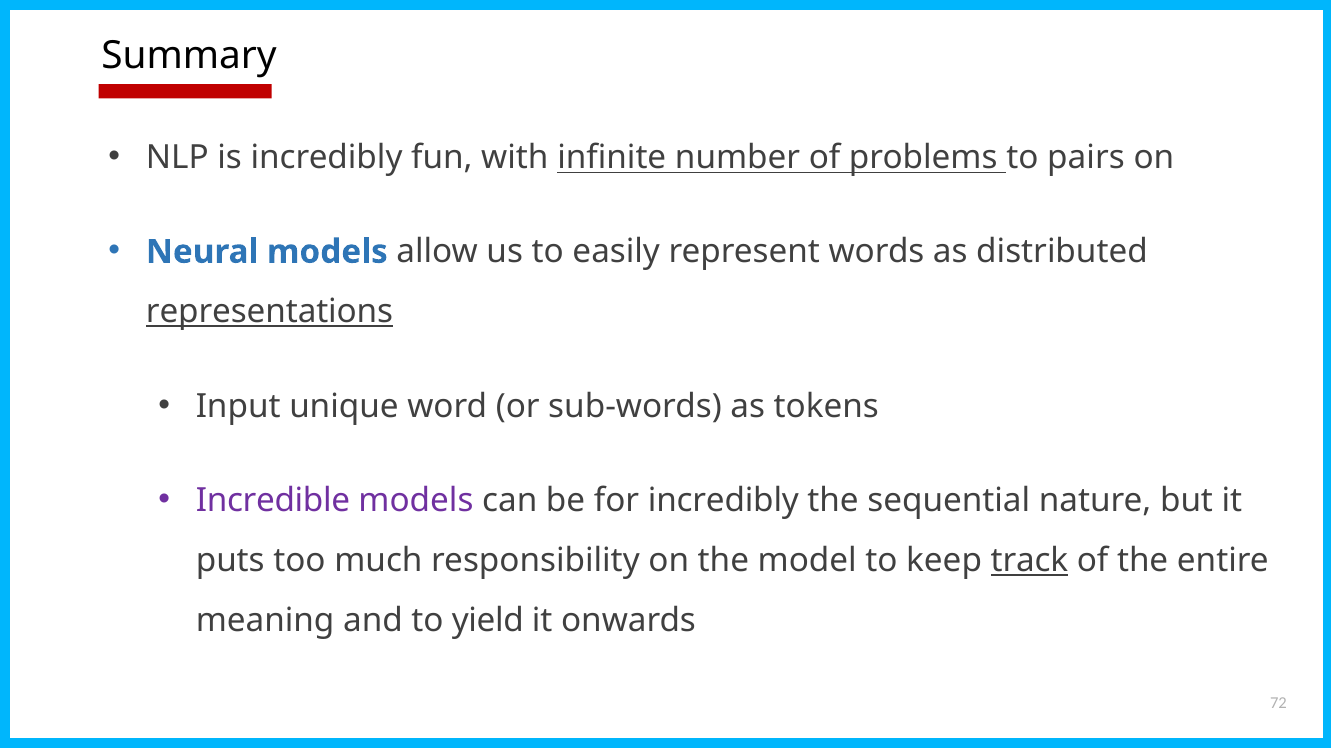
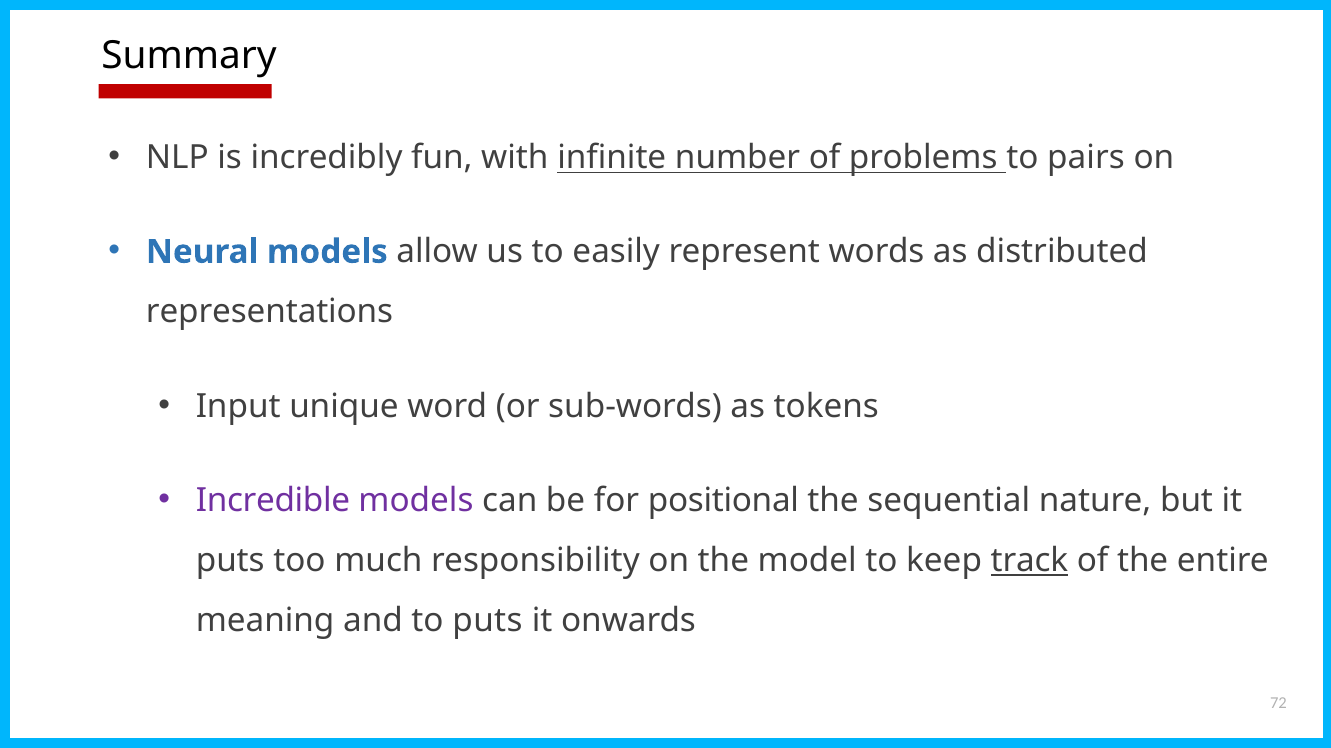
representations underline: present -> none
for incredibly: incredibly -> positional
to yield: yield -> puts
